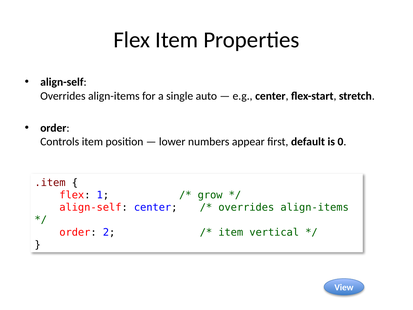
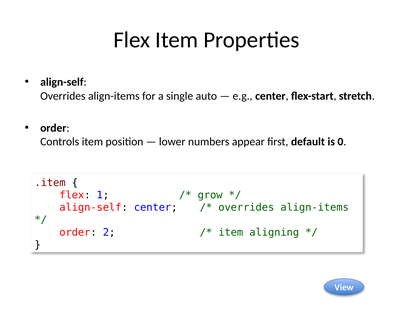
vertical: vertical -> aligning
